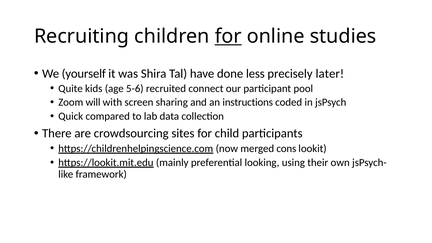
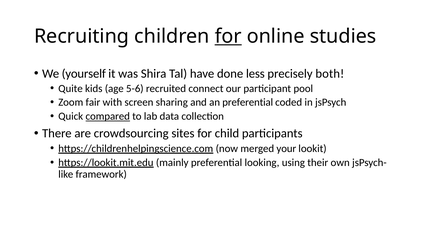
later: later -> both
will: will -> fair
an instructions: instructions -> preferential
compared underline: none -> present
cons: cons -> your
